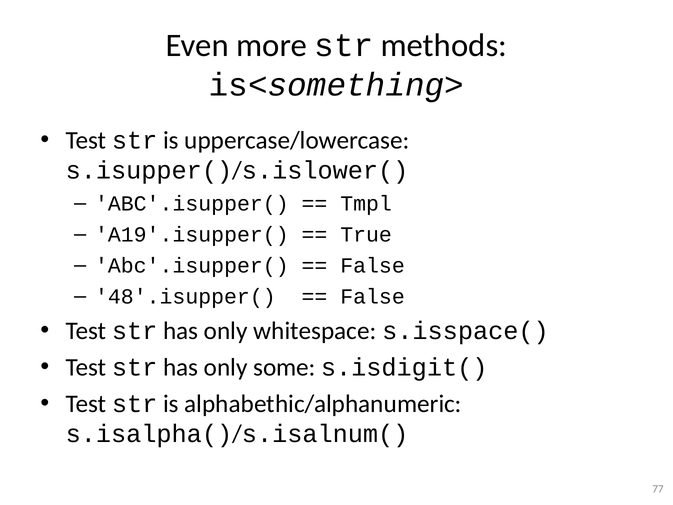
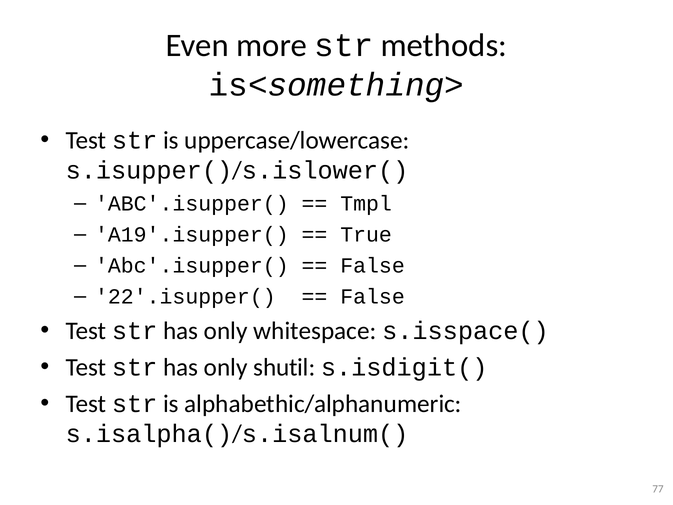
48'.isupper(: 48'.isupper( -> 22'.isupper(
some: some -> shutil
